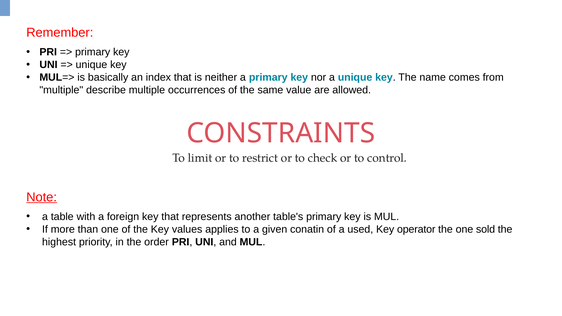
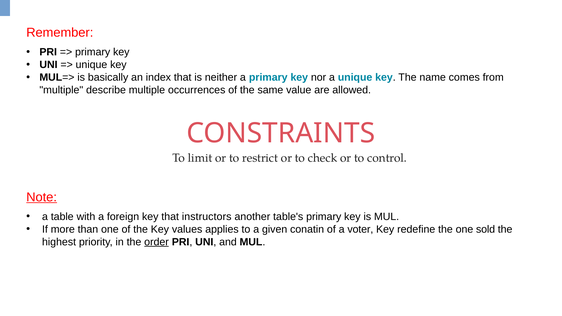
represents: represents -> instructors
used: used -> voter
operator: operator -> redefine
order underline: none -> present
